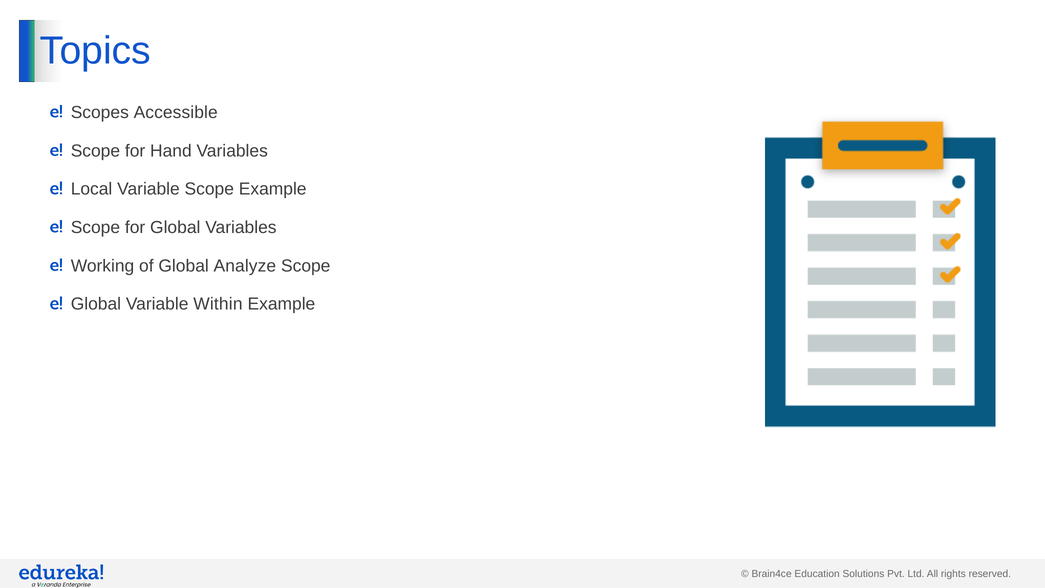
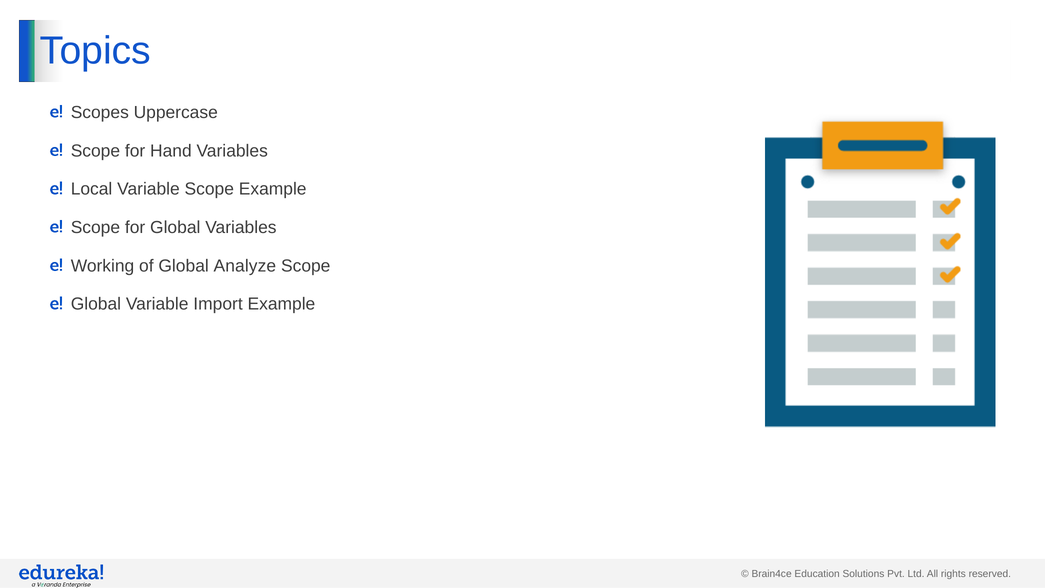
Accessible: Accessible -> Uppercase
Within: Within -> Import
